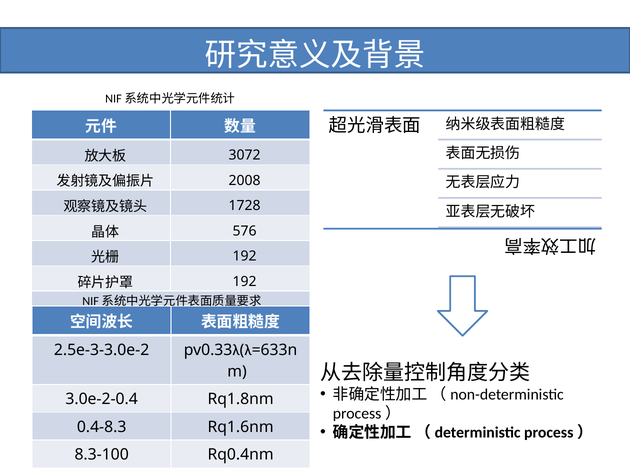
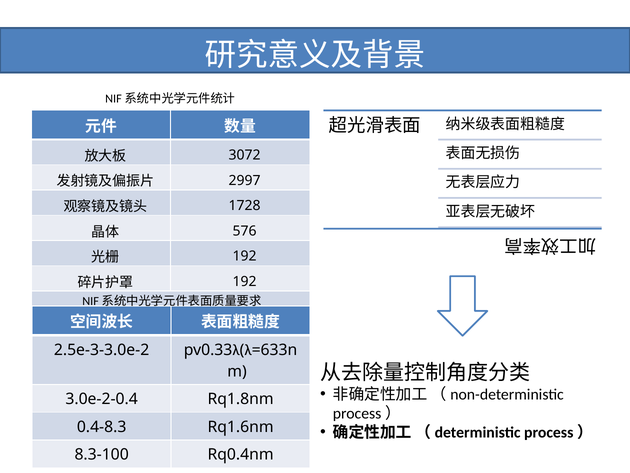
2008: 2008 -> 2997
